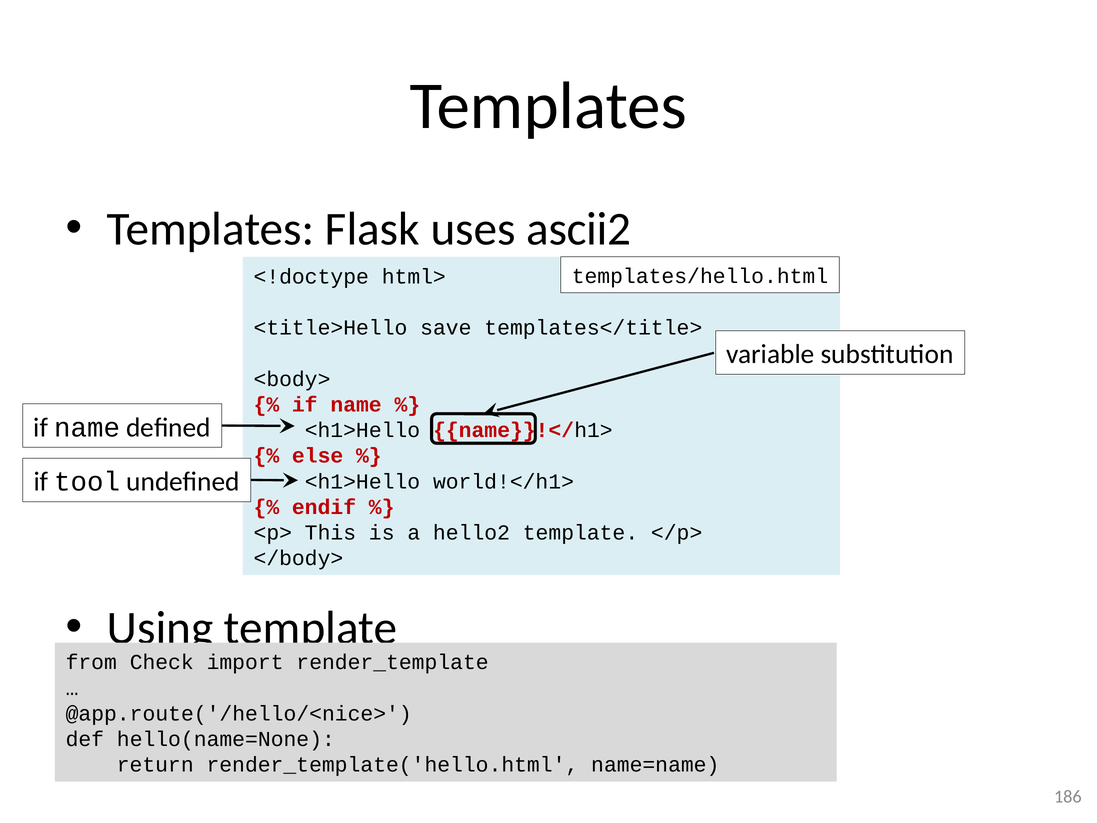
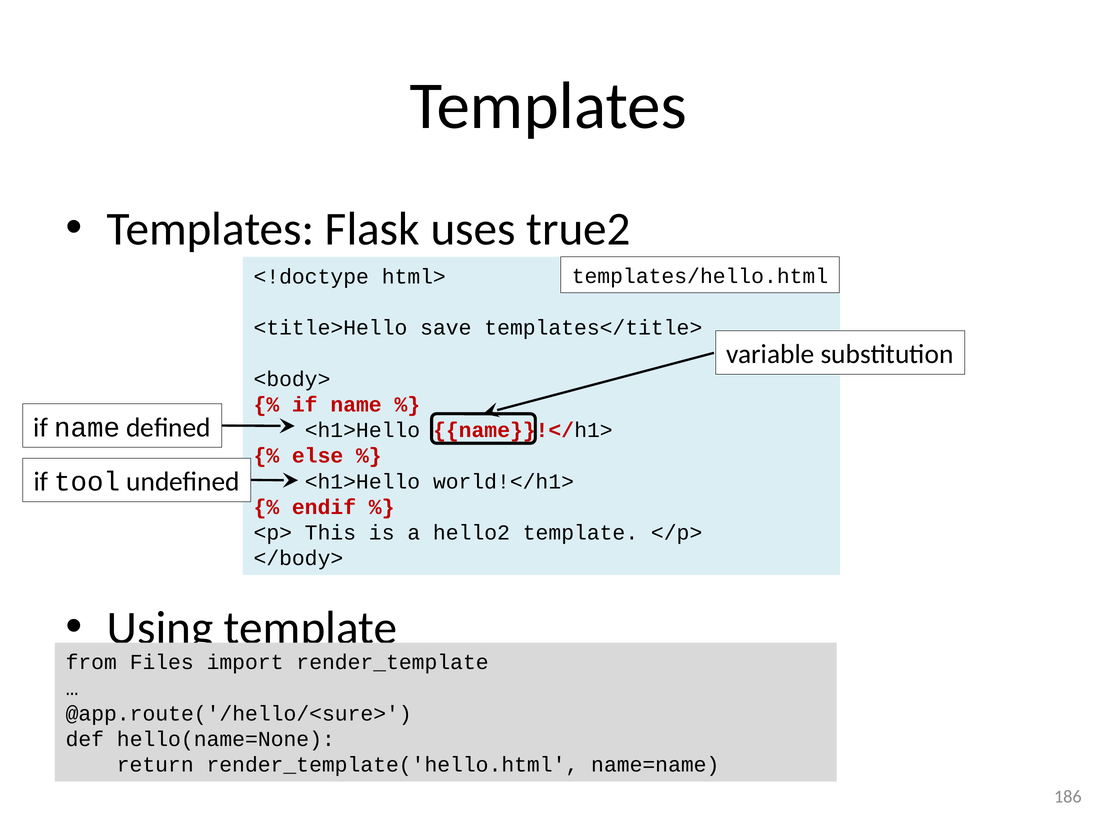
ascii2: ascii2 -> true2
Check: Check -> Files
@app.route('/hello/<nice>: @app.route('/hello/<nice> -> @app.route('/hello/<sure>
